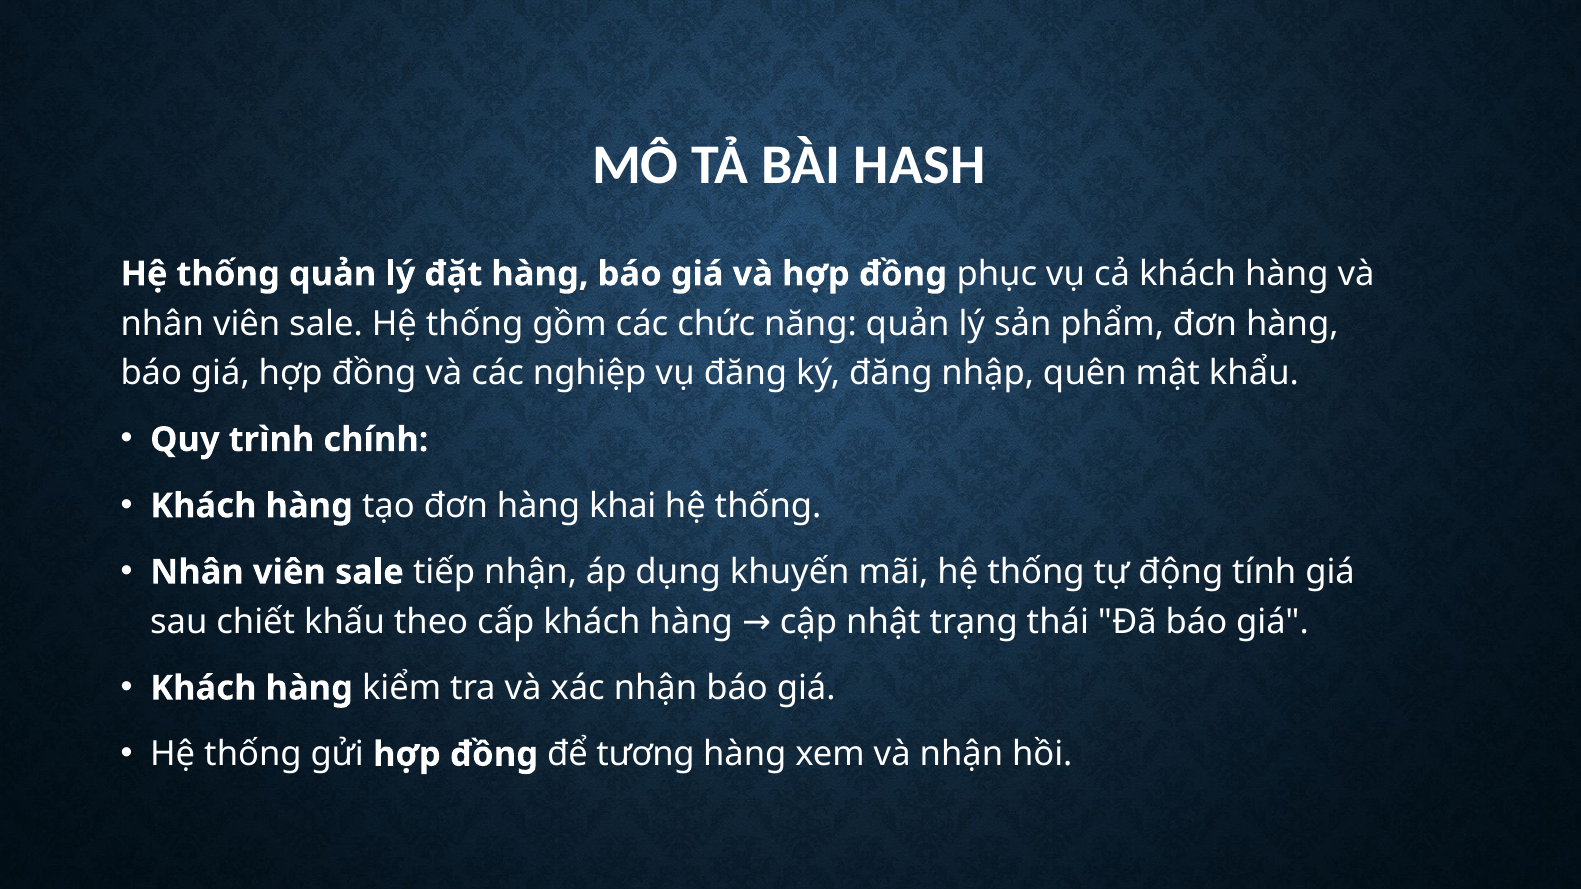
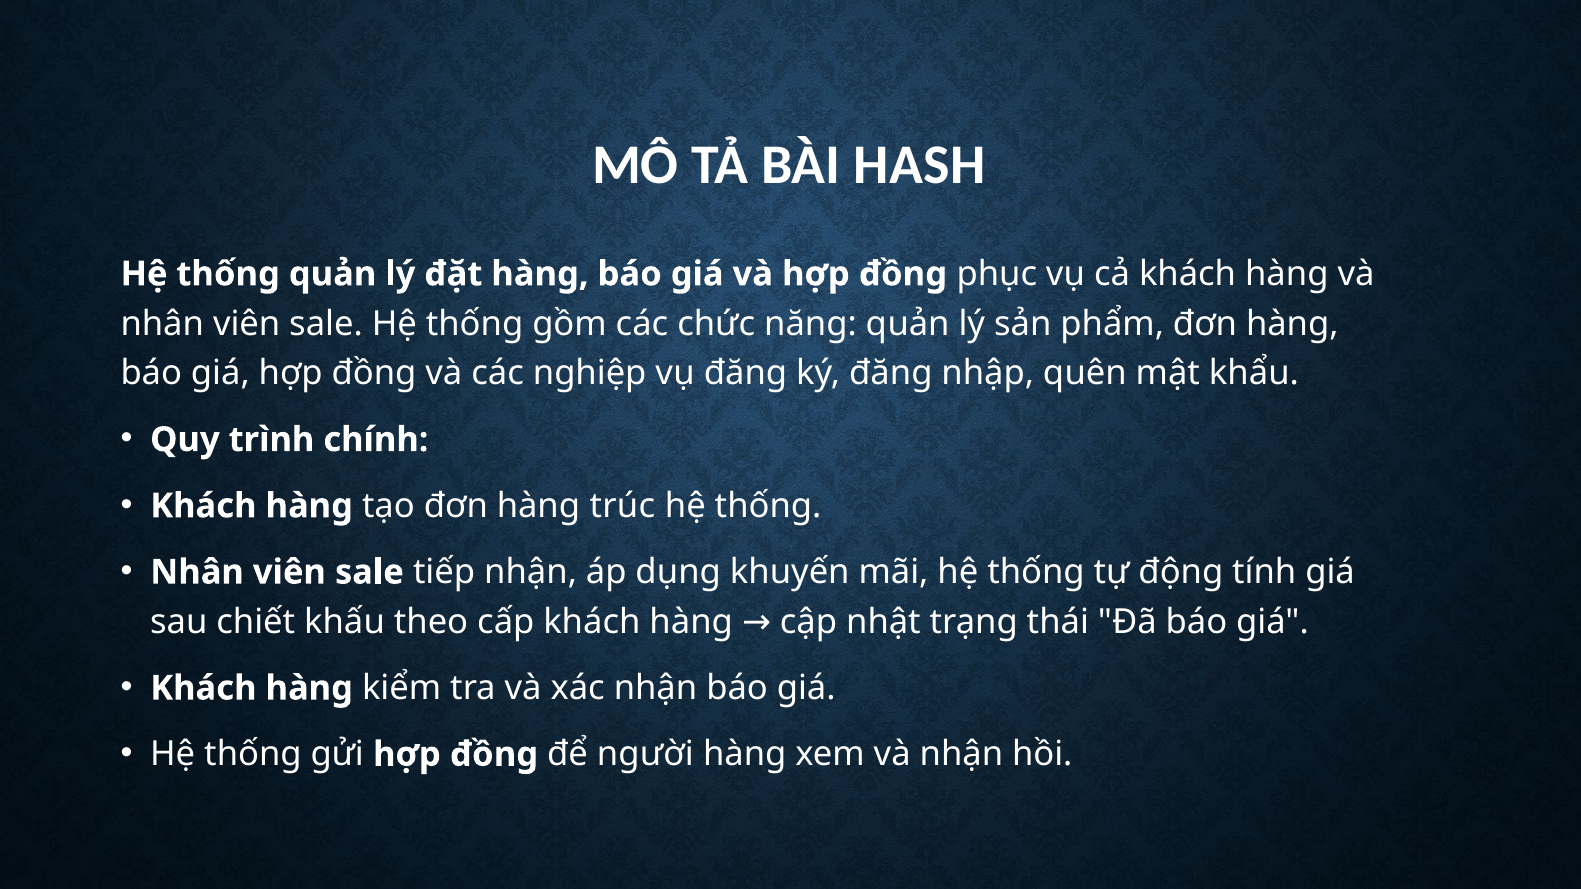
khai: khai -> trúc
tương: tương -> người
